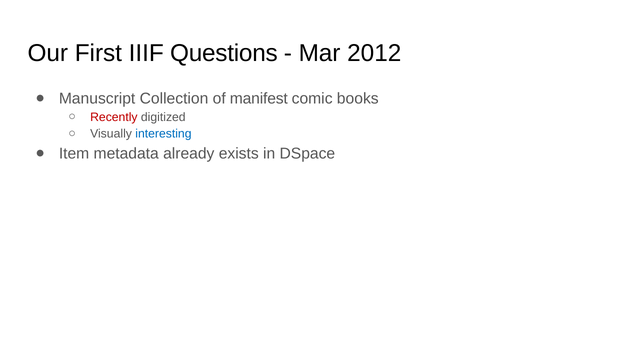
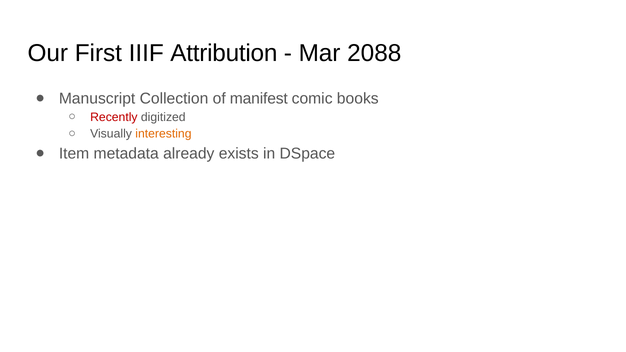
Questions: Questions -> Attribution
2012: 2012 -> 2088
interesting colour: blue -> orange
